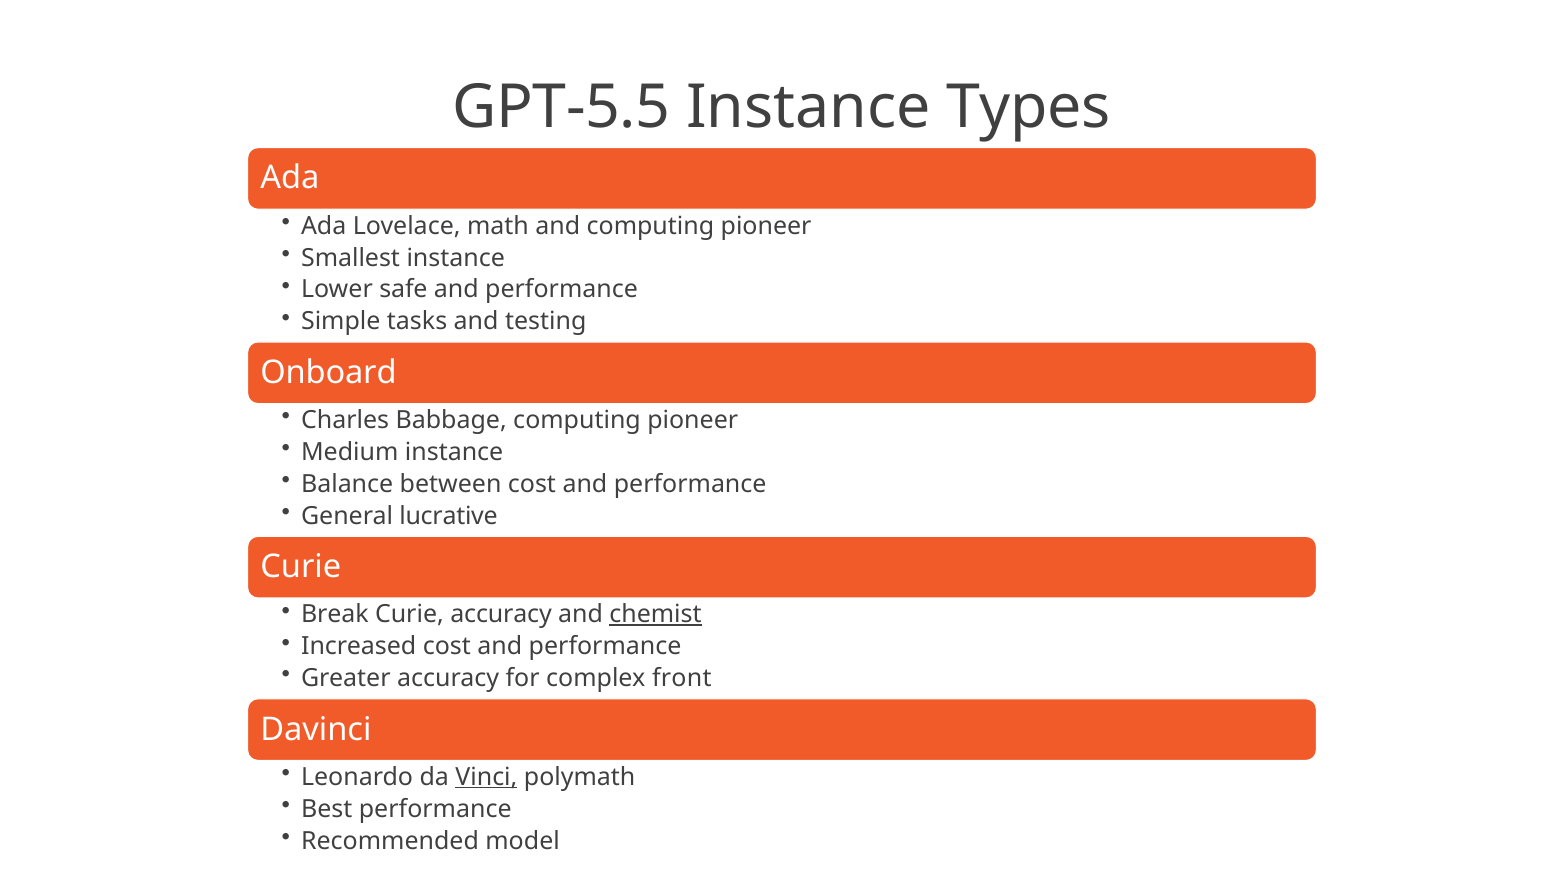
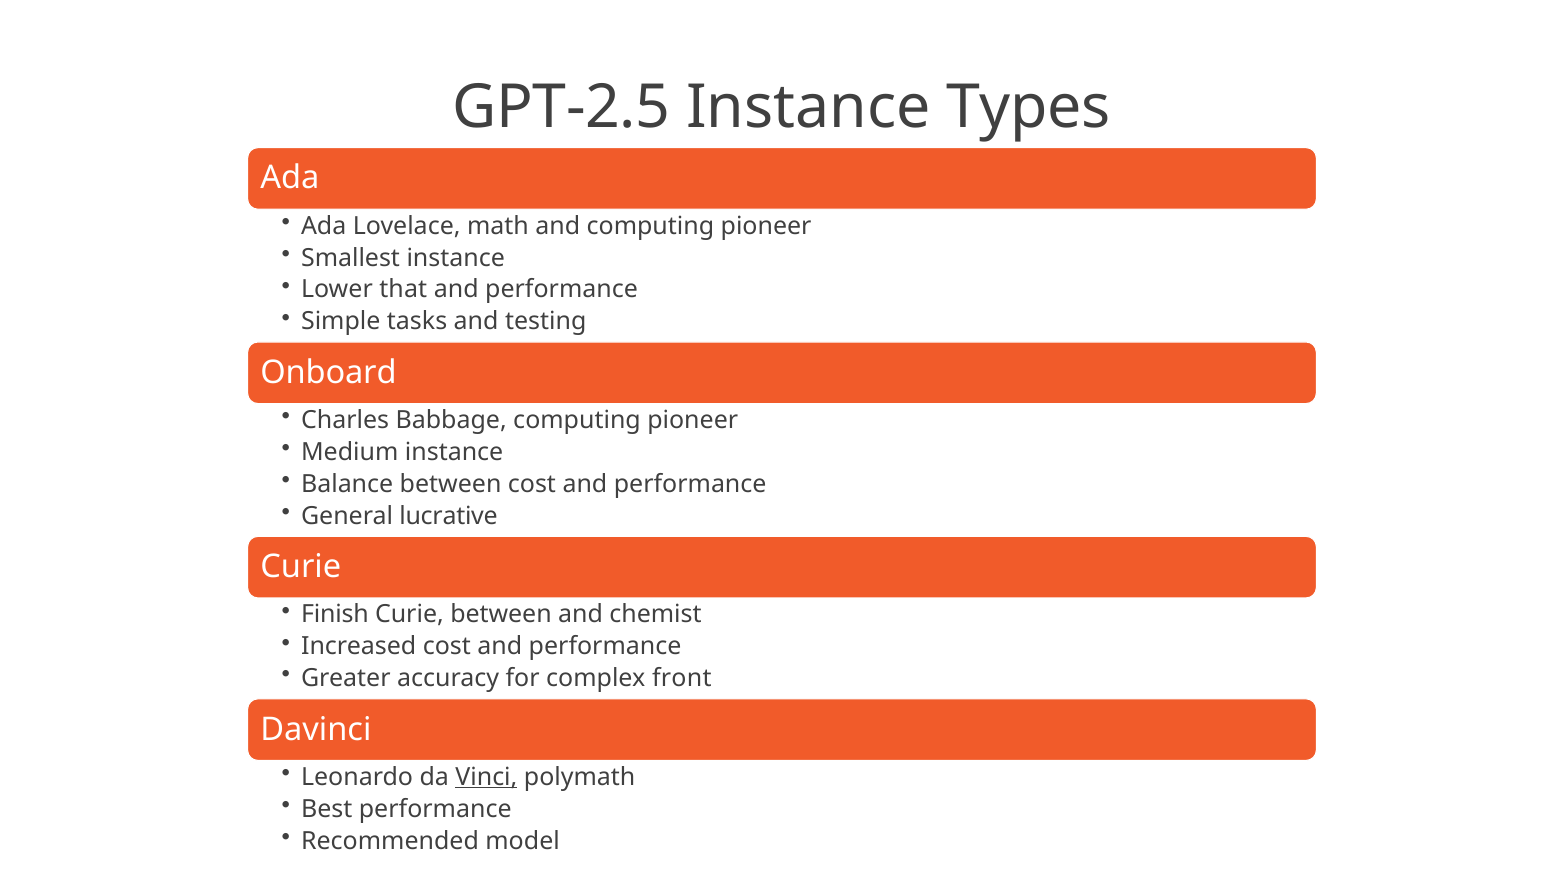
GPT-5.5: GPT-5.5 -> GPT-2.5
safe: safe -> that
Break: Break -> Finish
Curie accuracy: accuracy -> between
chemist underline: present -> none
